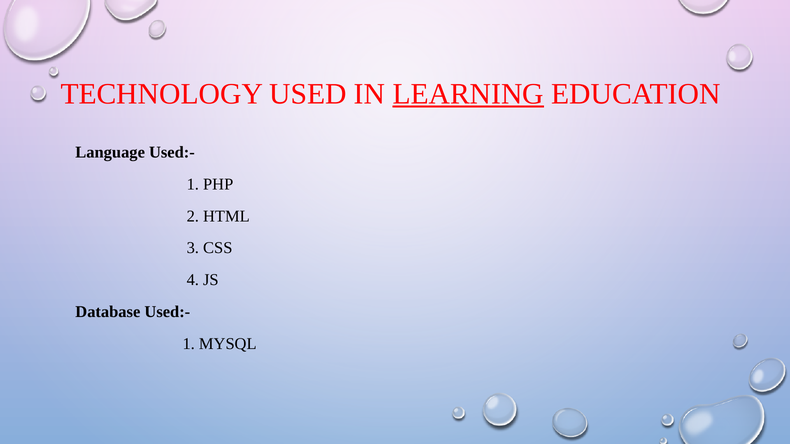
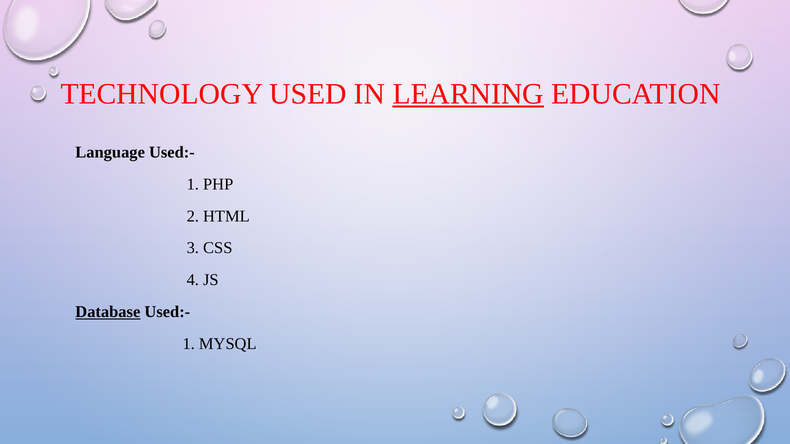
Database underline: none -> present
